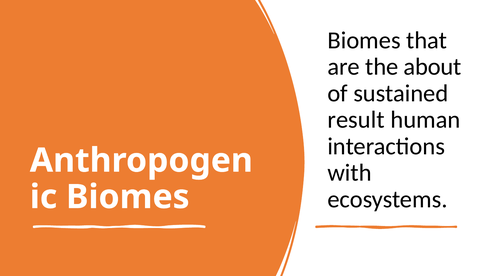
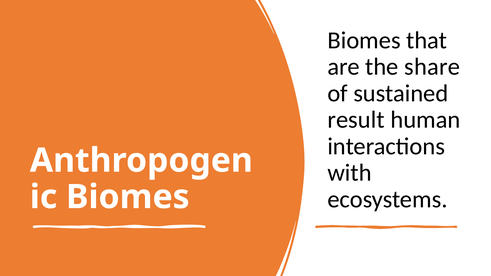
about: about -> share
